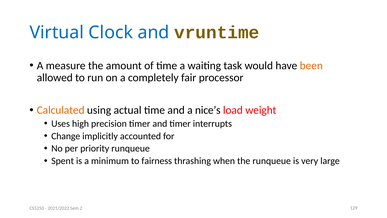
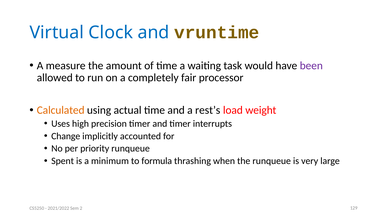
been colour: orange -> purple
nice’s: nice’s -> rest’s
fairness: fairness -> formula
